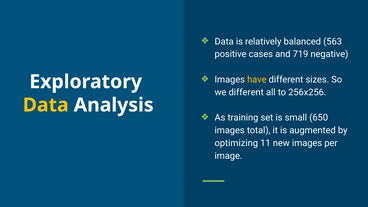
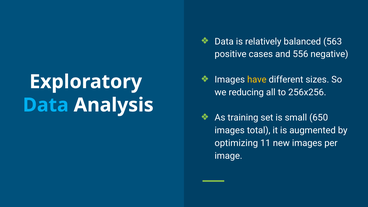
719: 719 -> 556
we different: different -> reducing
Data at (46, 105) colour: yellow -> light blue
